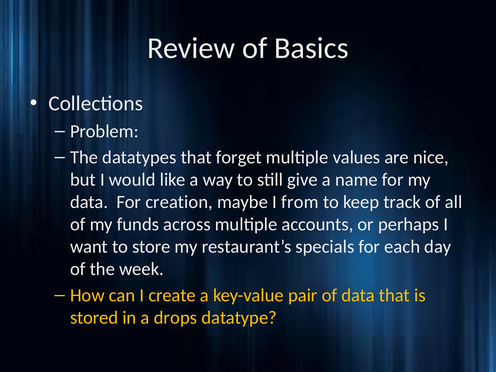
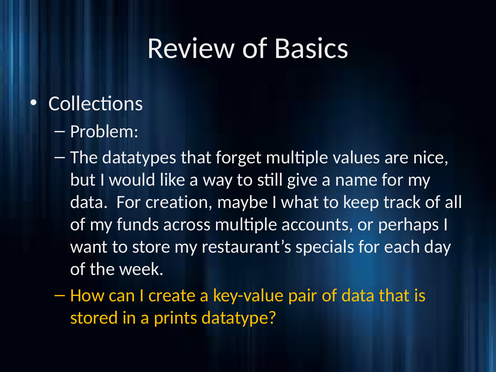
from: from -> what
drops: drops -> prints
